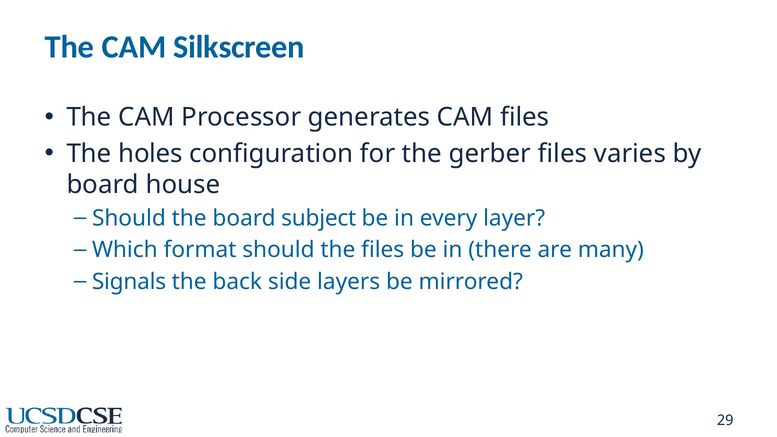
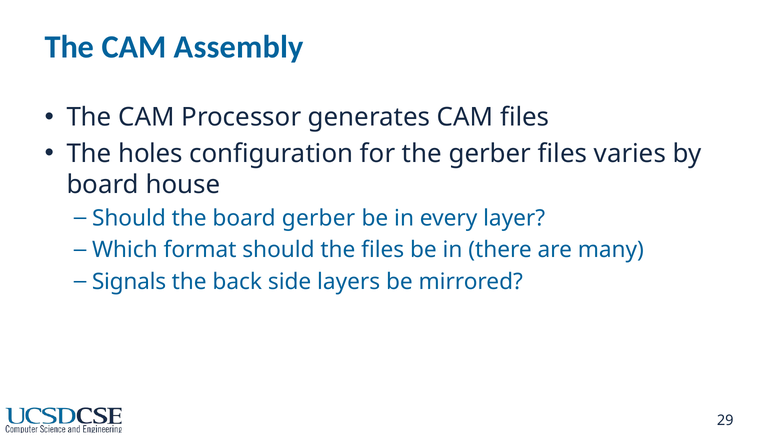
Silkscreen: Silkscreen -> Assembly
board subject: subject -> gerber
